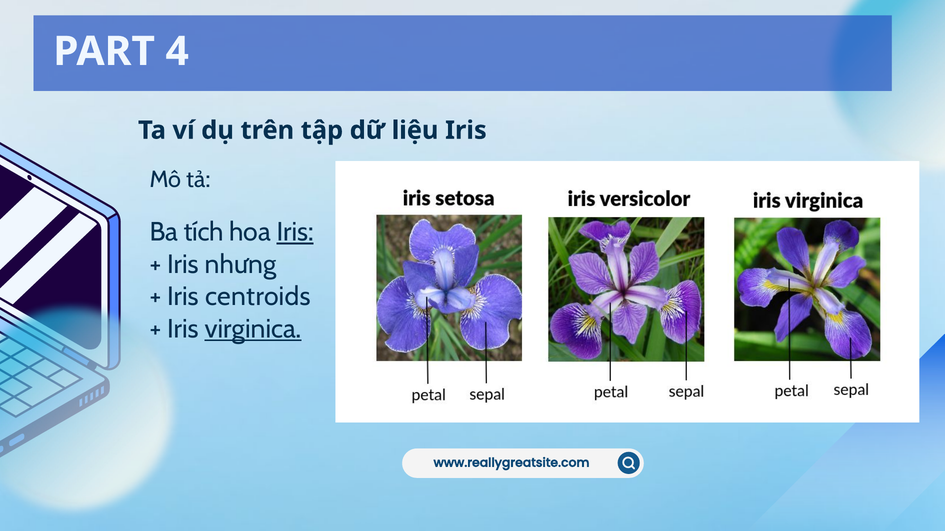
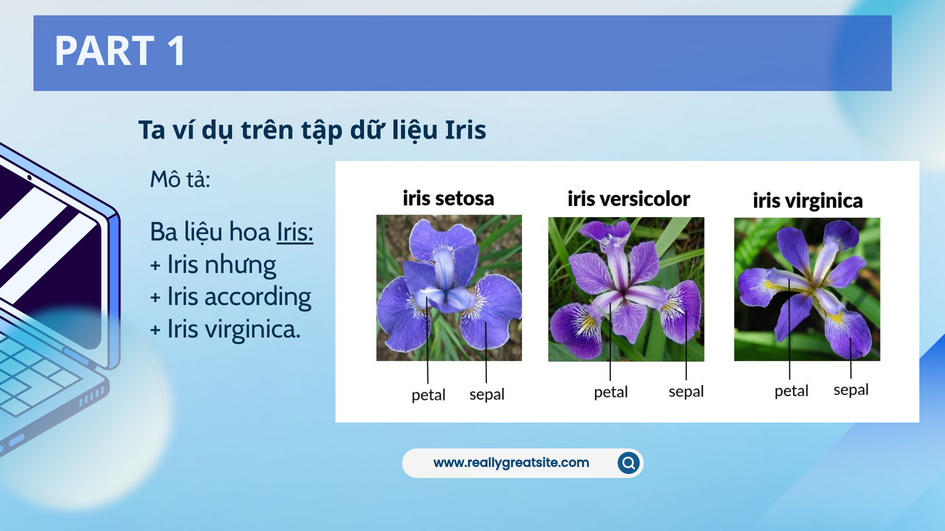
4: 4 -> 1
Ba tích: tích -> liệu
centroids: centroids -> according
virginica underline: present -> none
